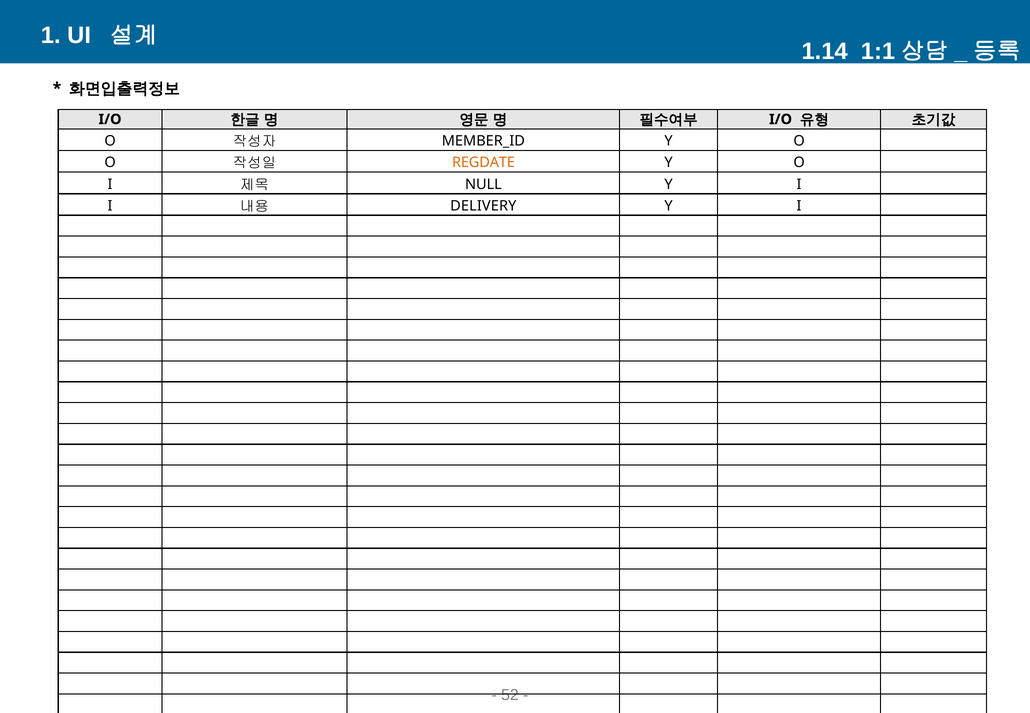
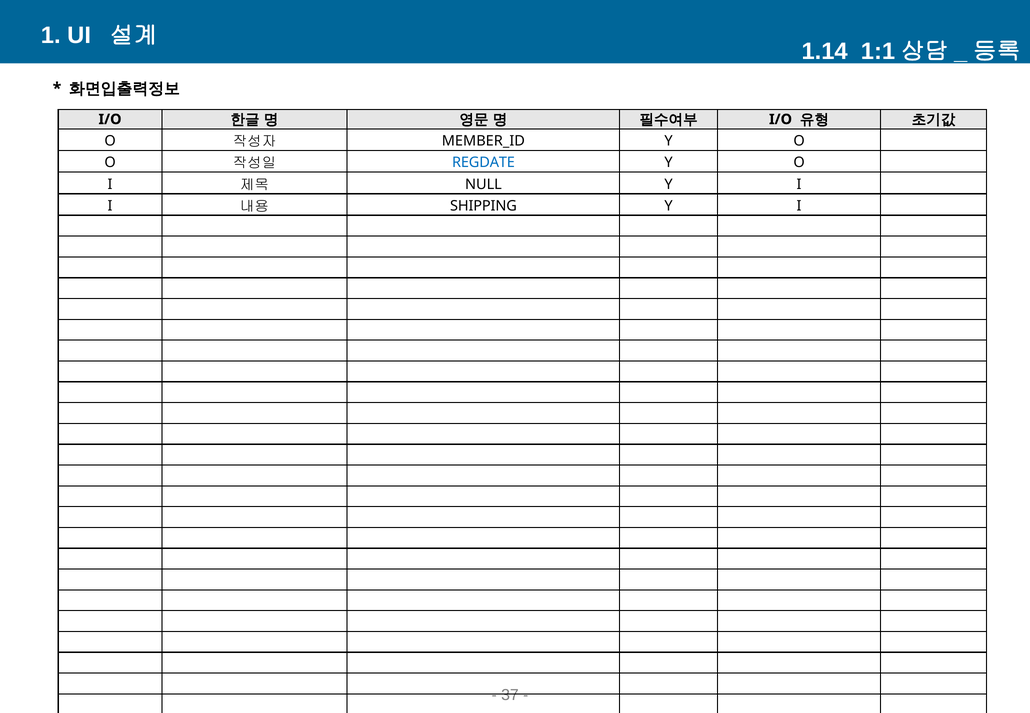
REGDATE colour: orange -> blue
DELIVERY: DELIVERY -> SHIPPING
52: 52 -> 37
